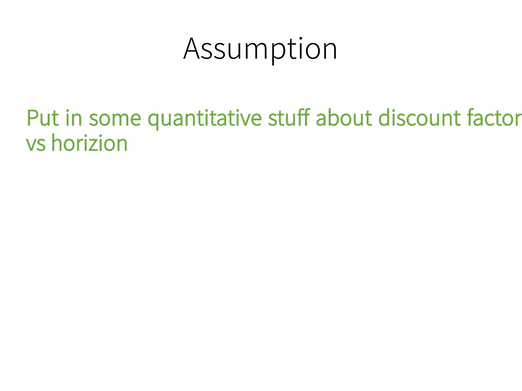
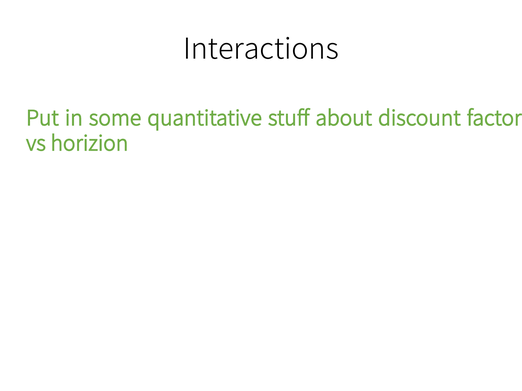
Assumption: Assumption -> Interactions
